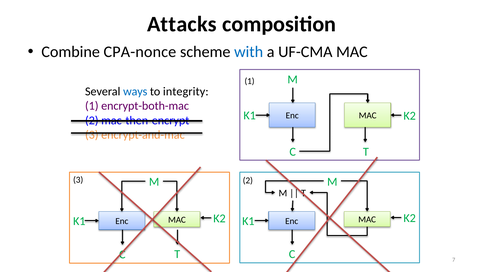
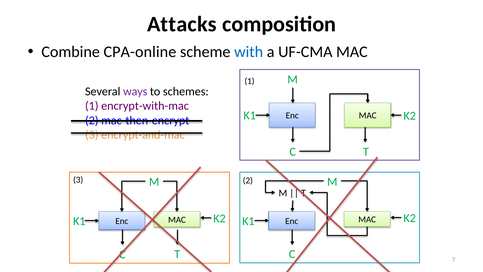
CPA-nonce: CPA-nonce -> CPA-online
ways colour: blue -> purple
integrity: integrity -> schemes
encrypt-both-mac: encrypt-both-mac -> encrypt-with-mac
